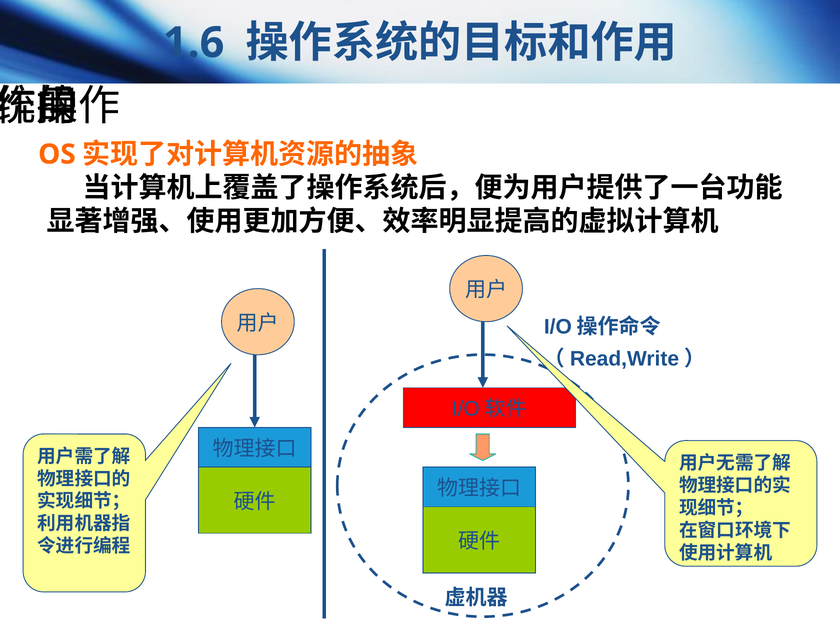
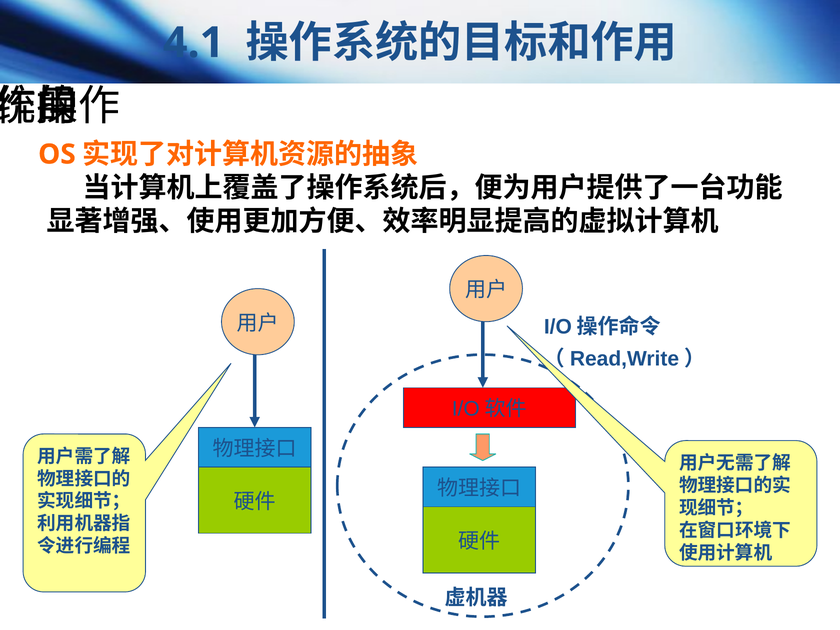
1.6: 1.6 -> 4.1
